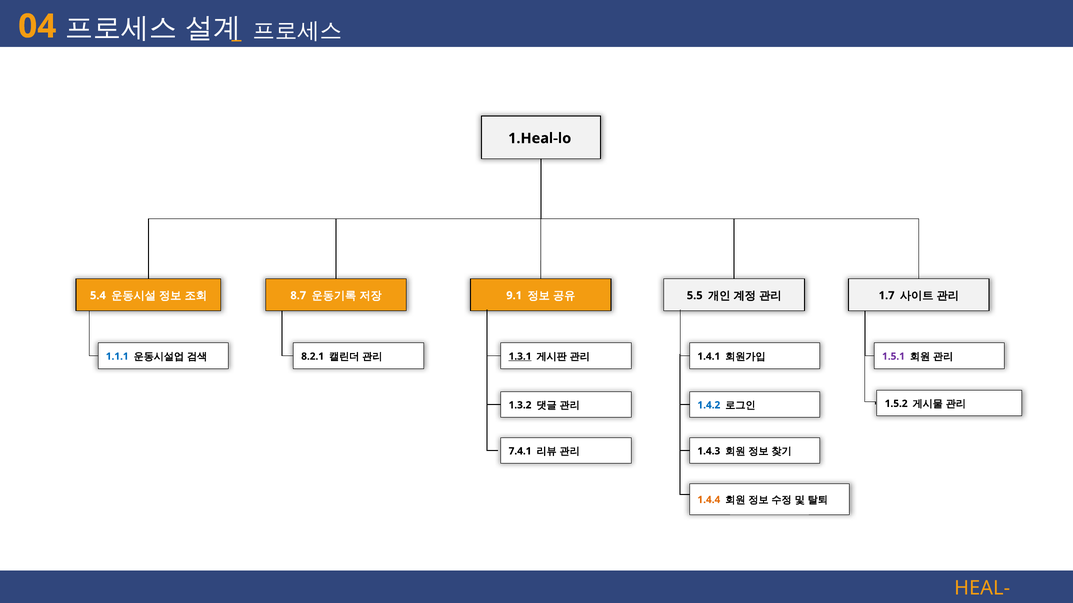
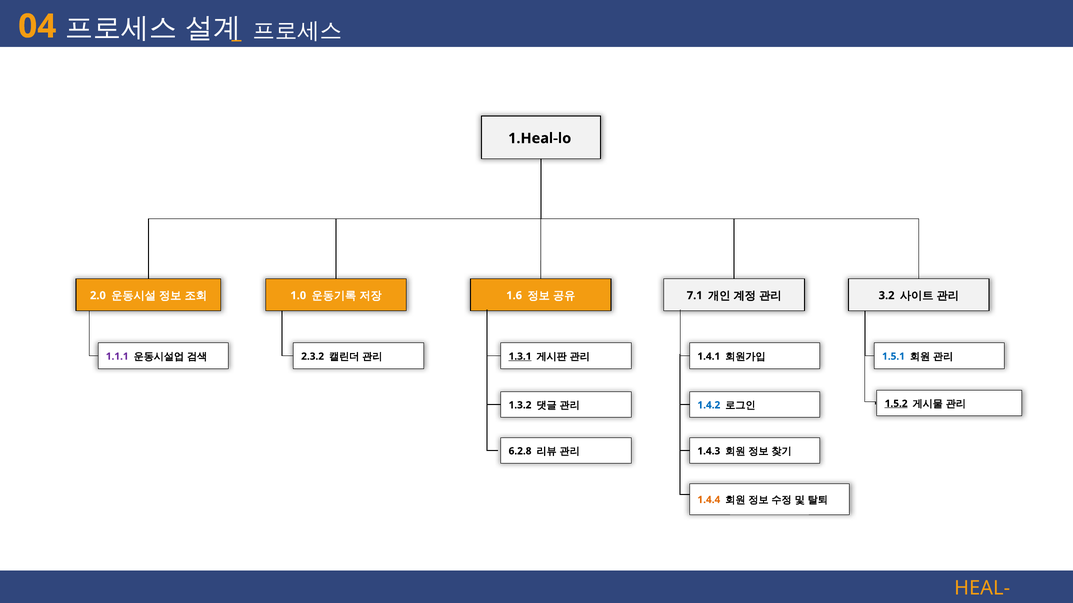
5.4: 5.4 -> 2.0
8.7: 8.7 -> 1.0
9.1: 9.1 -> 1.6
5.5: 5.5 -> 7.1
1.7: 1.7 -> 3.2
1.1.1 colour: blue -> purple
8.2.1: 8.2.1 -> 2.3.2
1.5.1 colour: purple -> blue
1.5.2 underline: none -> present
7.4.1: 7.4.1 -> 6.2.8
